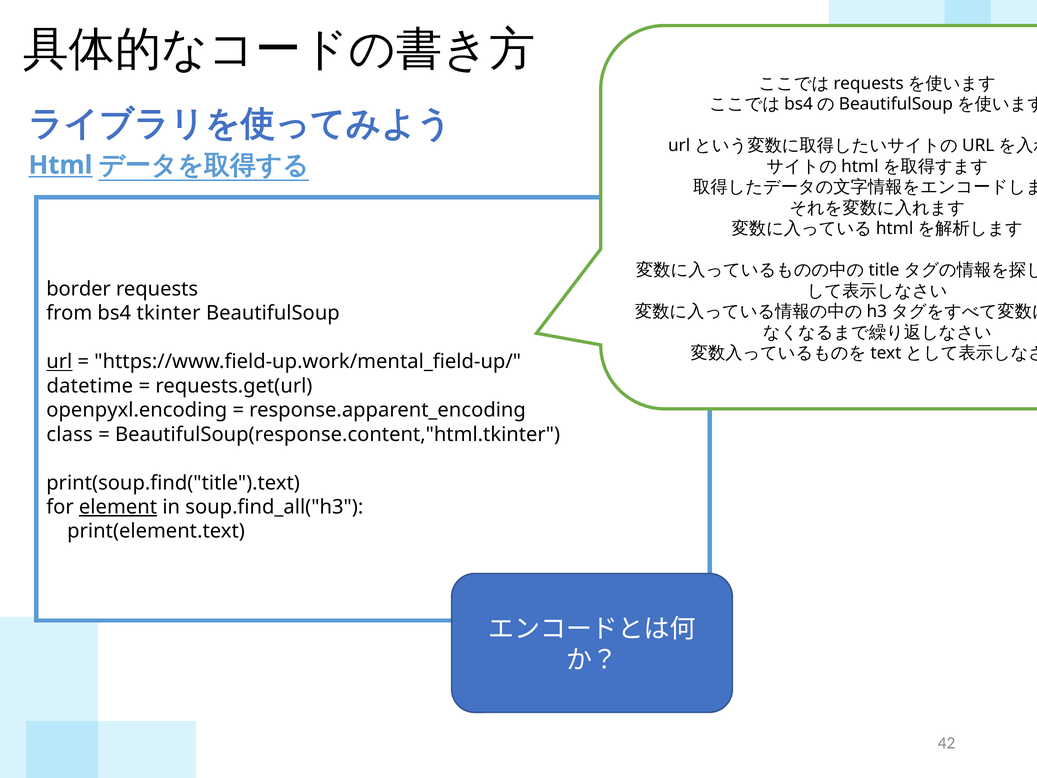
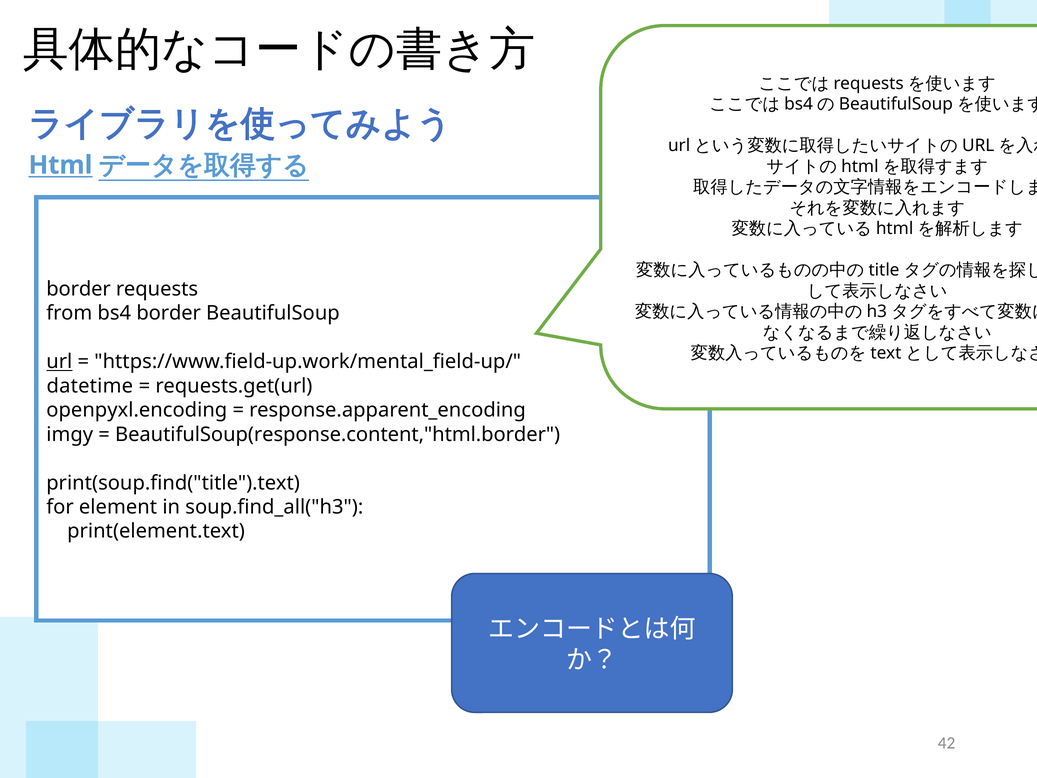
bs4 tkinter: tkinter -> border
class: class -> imgy
BeautifulSoup(response.content,"html.tkinter: BeautifulSoup(response.content,"html.tkinter -> BeautifulSoup(response.content,"html.border
element underline: present -> none
